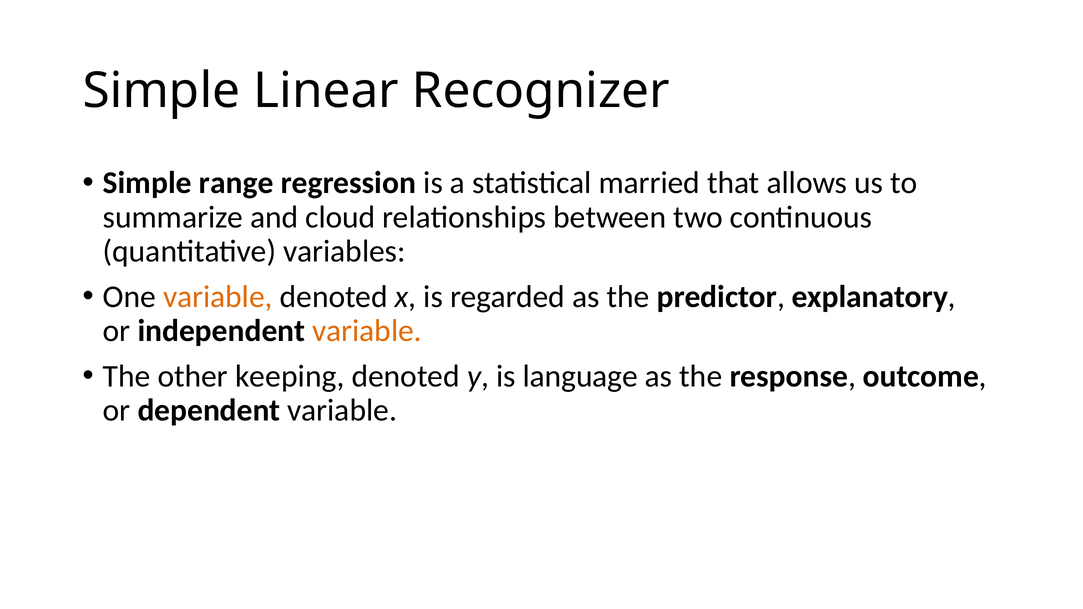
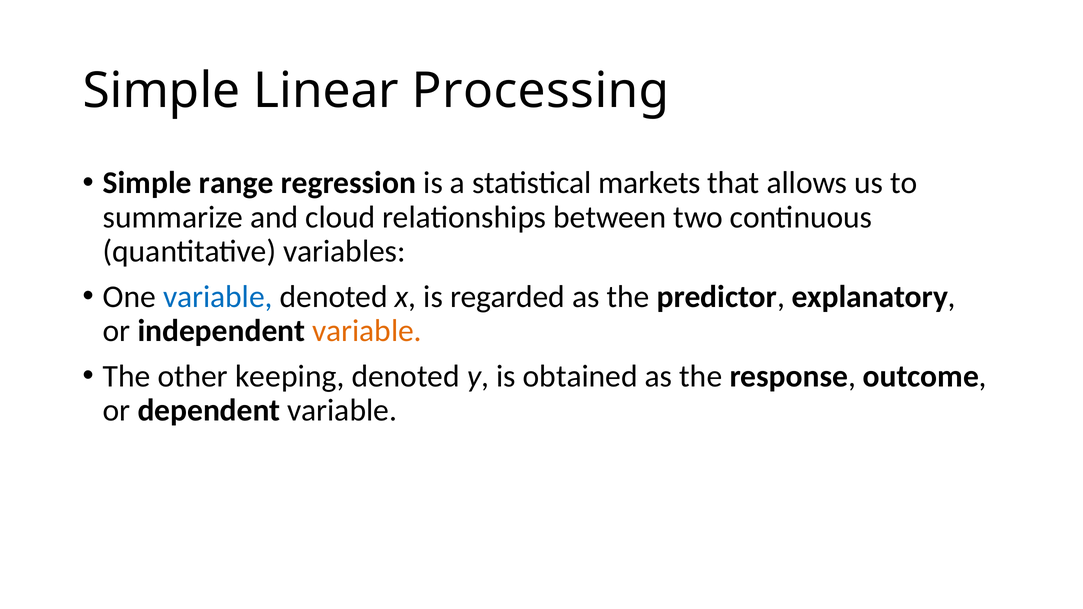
Recognizer: Recognizer -> Processing
married: married -> markets
variable at (218, 297) colour: orange -> blue
language: language -> obtained
